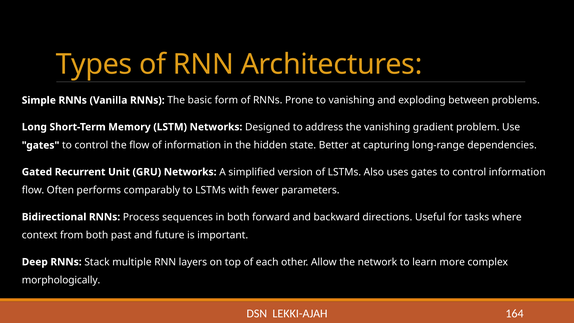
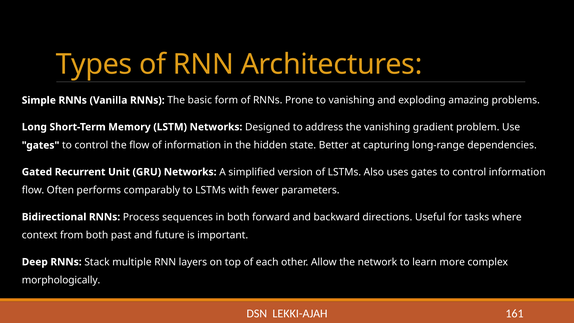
between: between -> amazing
164: 164 -> 161
